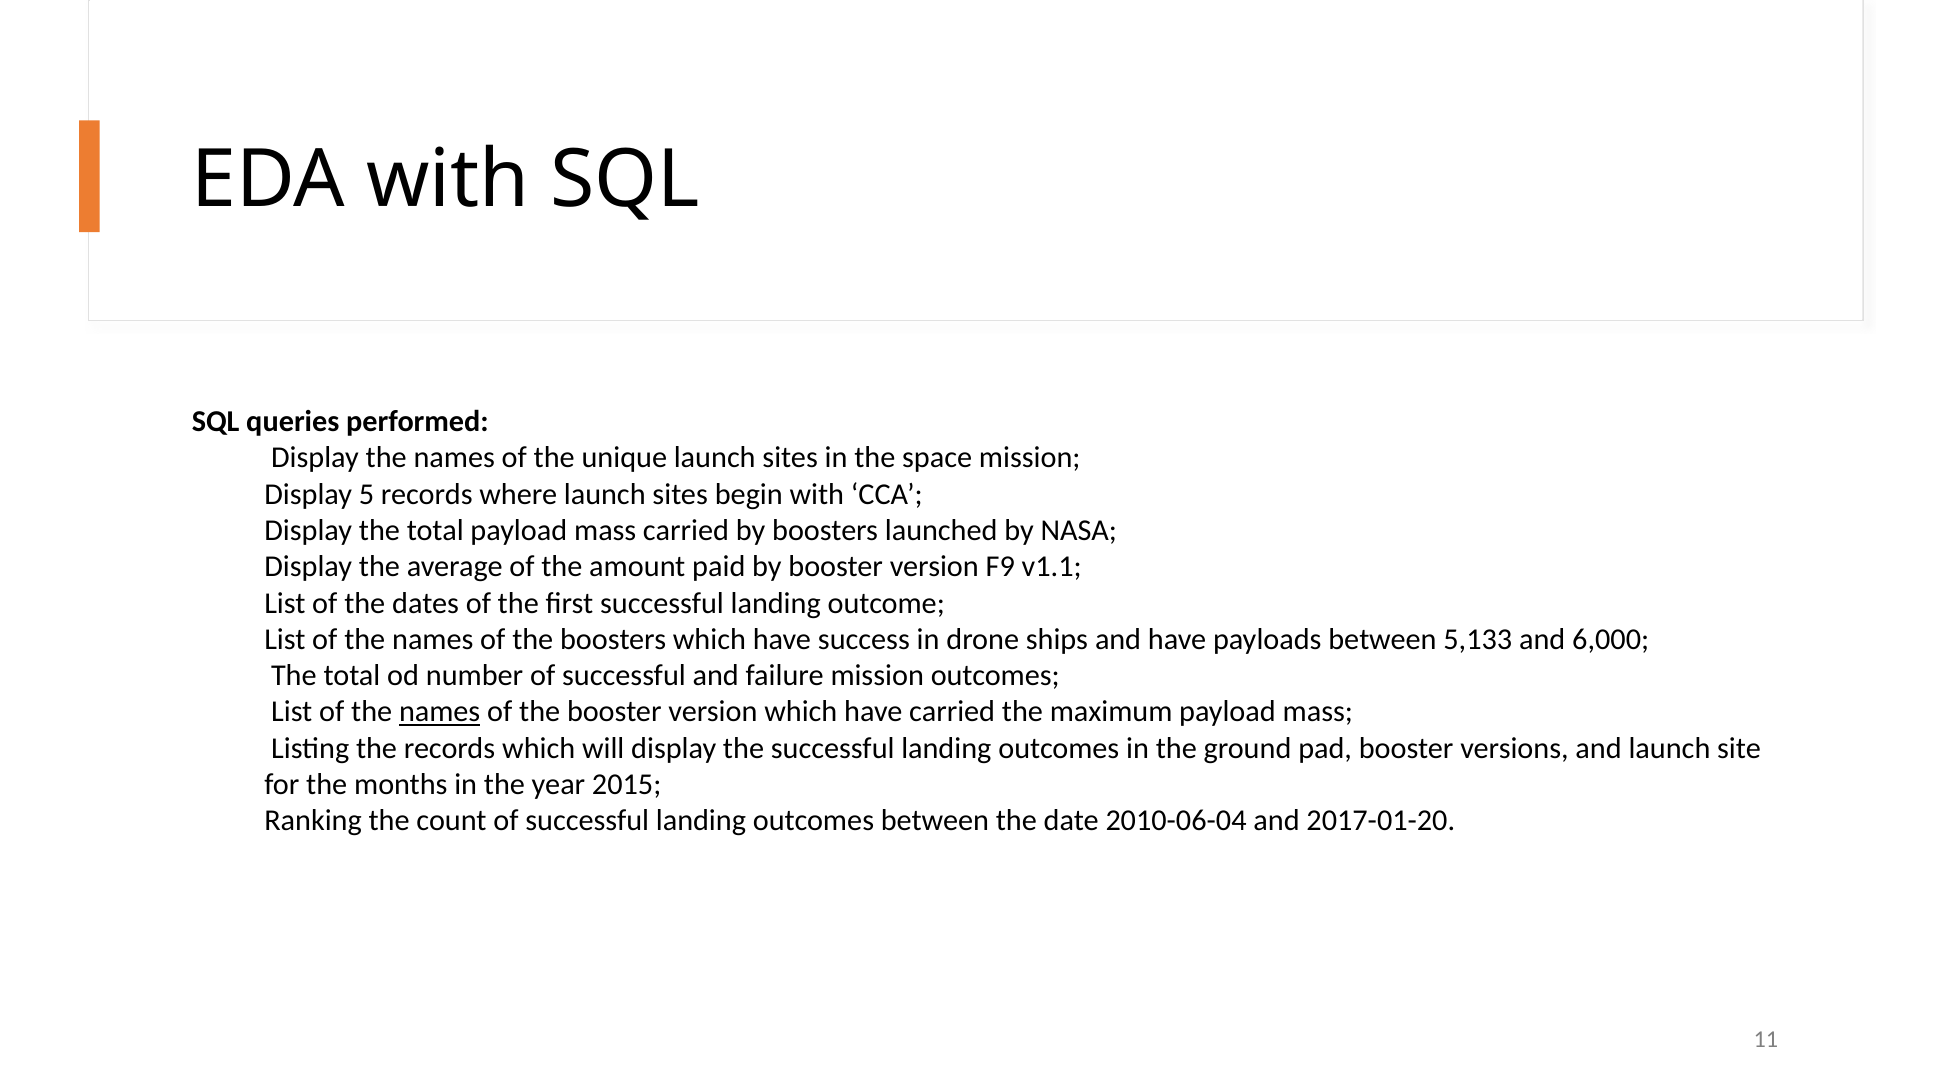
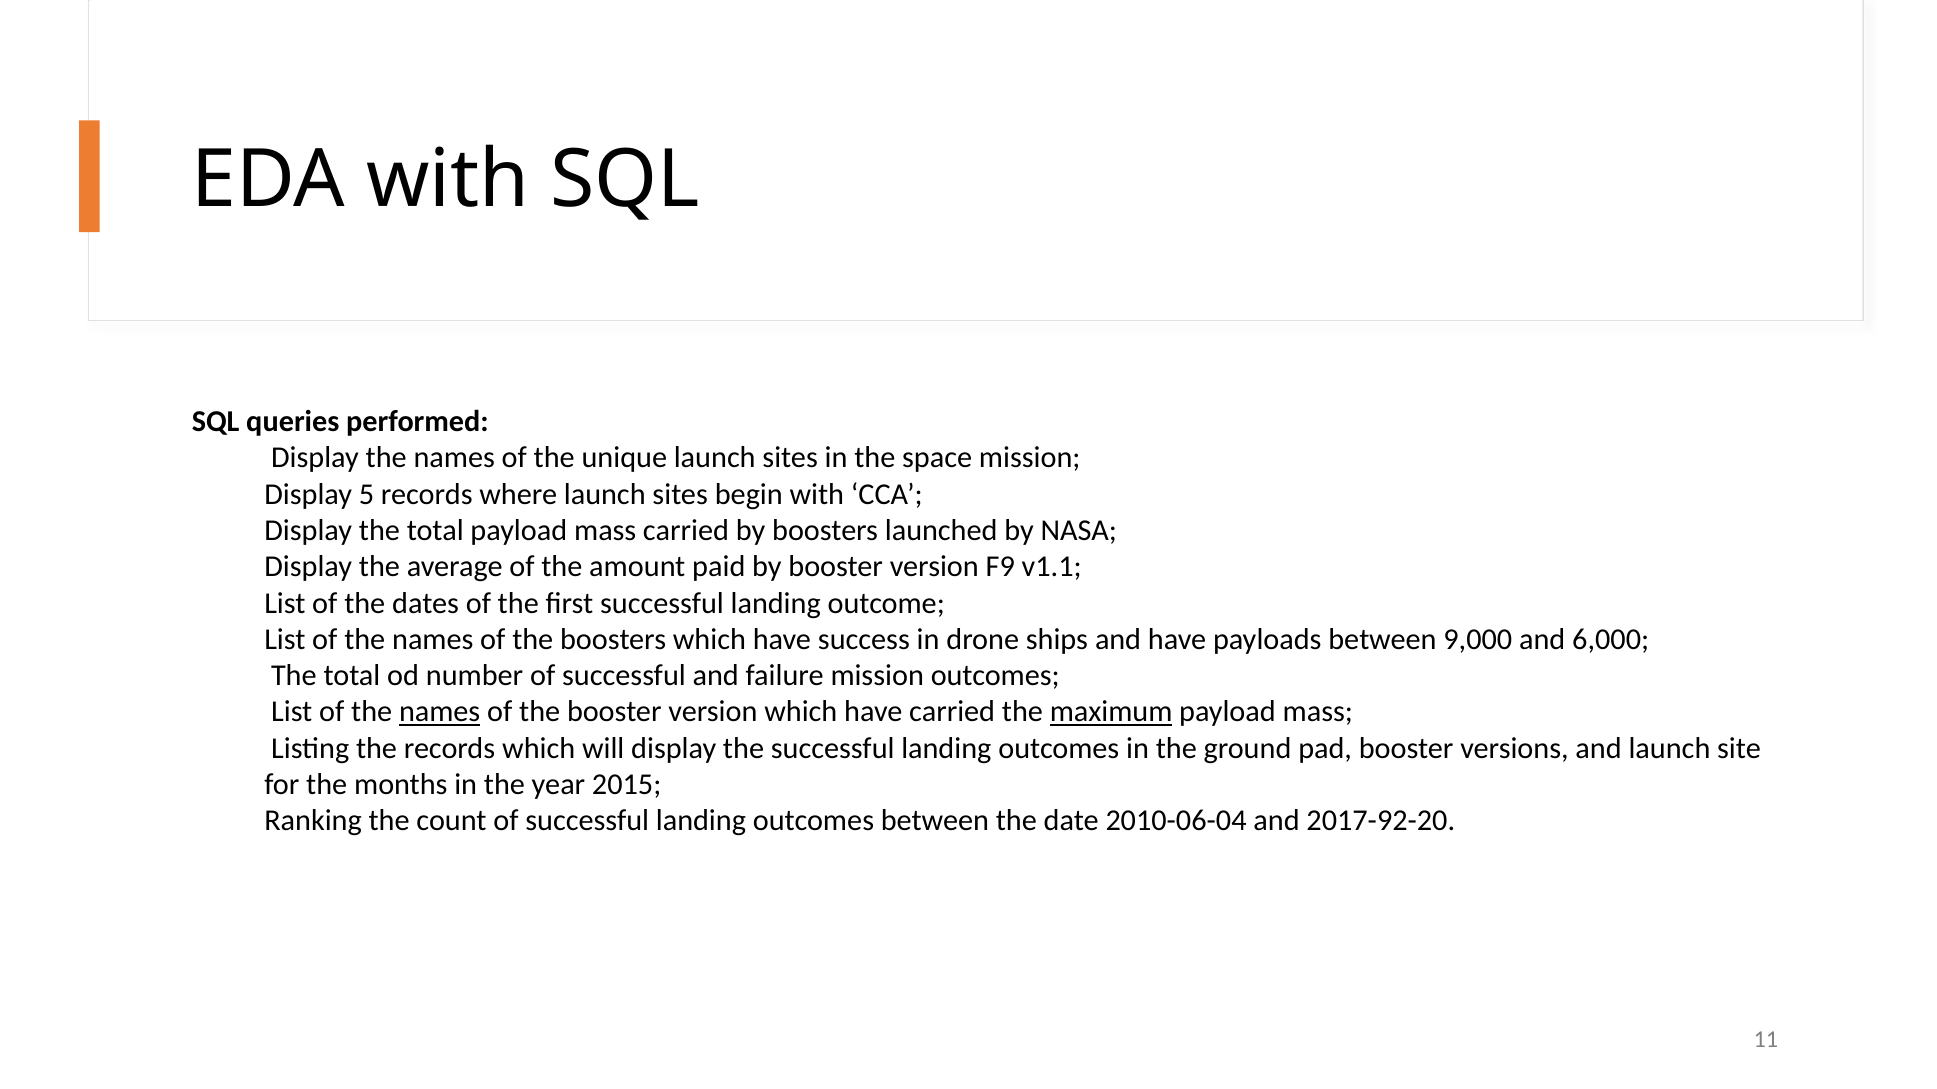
5,133: 5,133 -> 9,000
maximum underline: none -> present
2017-01-20: 2017-01-20 -> 2017-92-20
